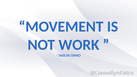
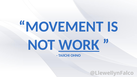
WORK underline: none -> present
